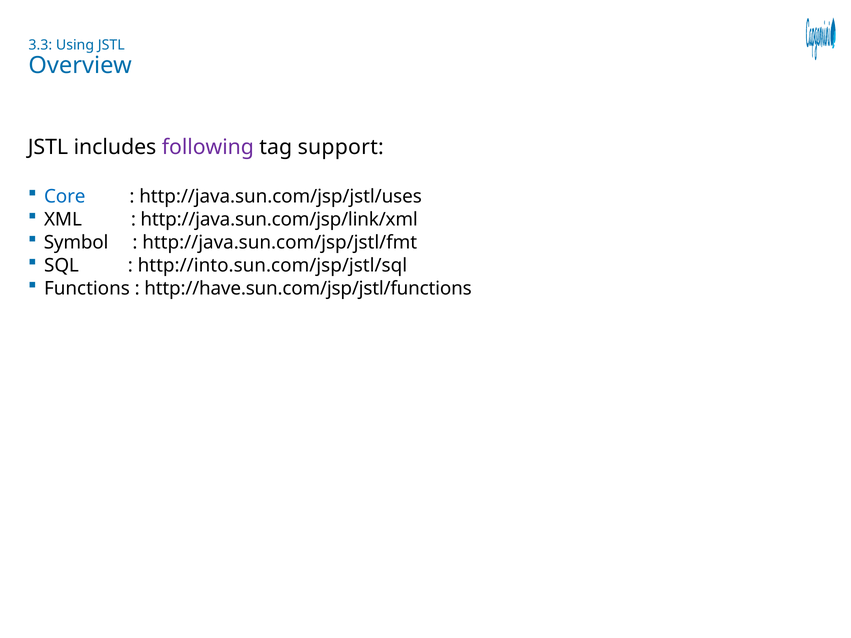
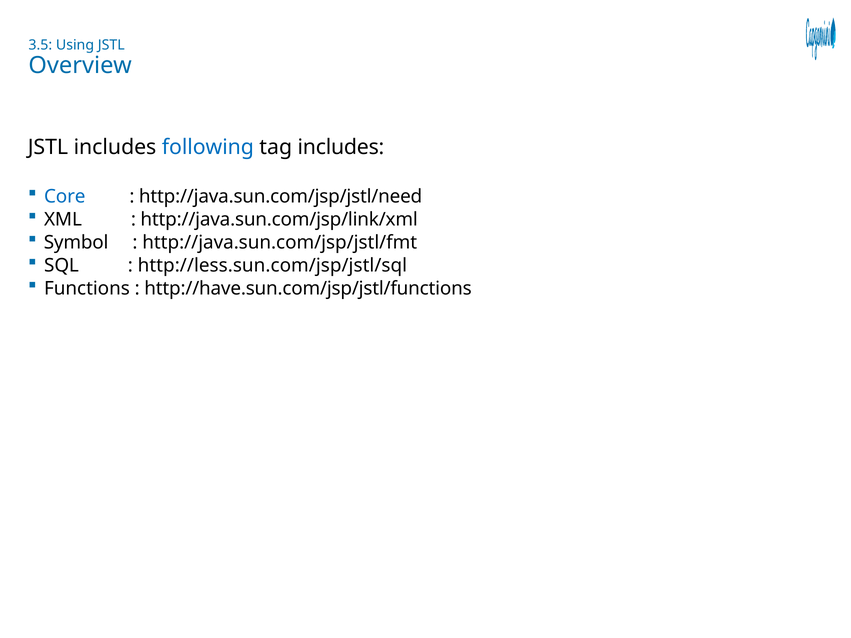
3.3: 3.3 -> 3.5
following colour: purple -> blue
tag support: support -> includes
http://java.sun.com/jsp/jstl/uses: http://java.sun.com/jsp/jstl/uses -> http://java.sun.com/jsp/jstl/need
http://into.sun.com/jsp/jstl/sql: http://into.sun.com/jsp/jstl/sql -> http://less.sun.com/jsp/jstl/sql
